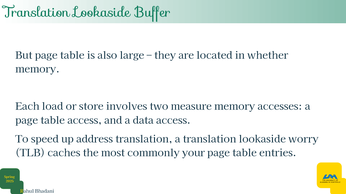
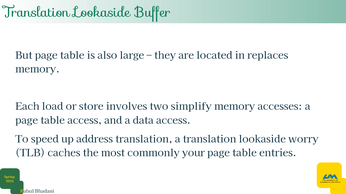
whether: whether -> replaces
measure: measure -> simplify
